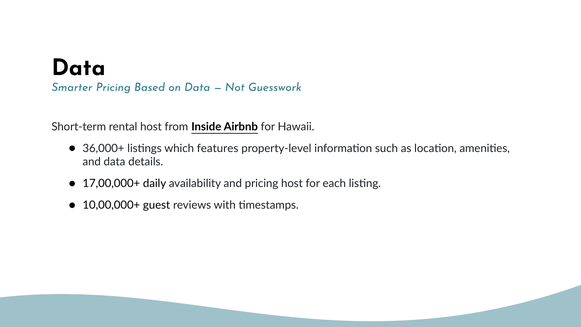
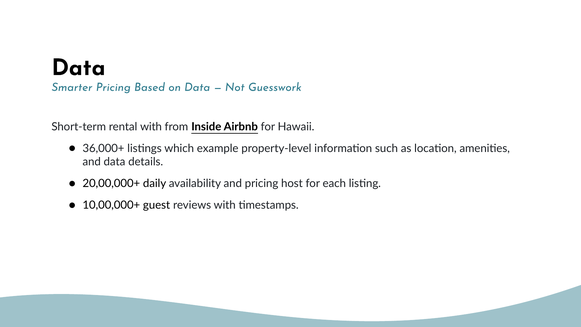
rental host: host -> with
features: features -> example
17,00,000+: 17,00,000+ -> 20,00,000+
